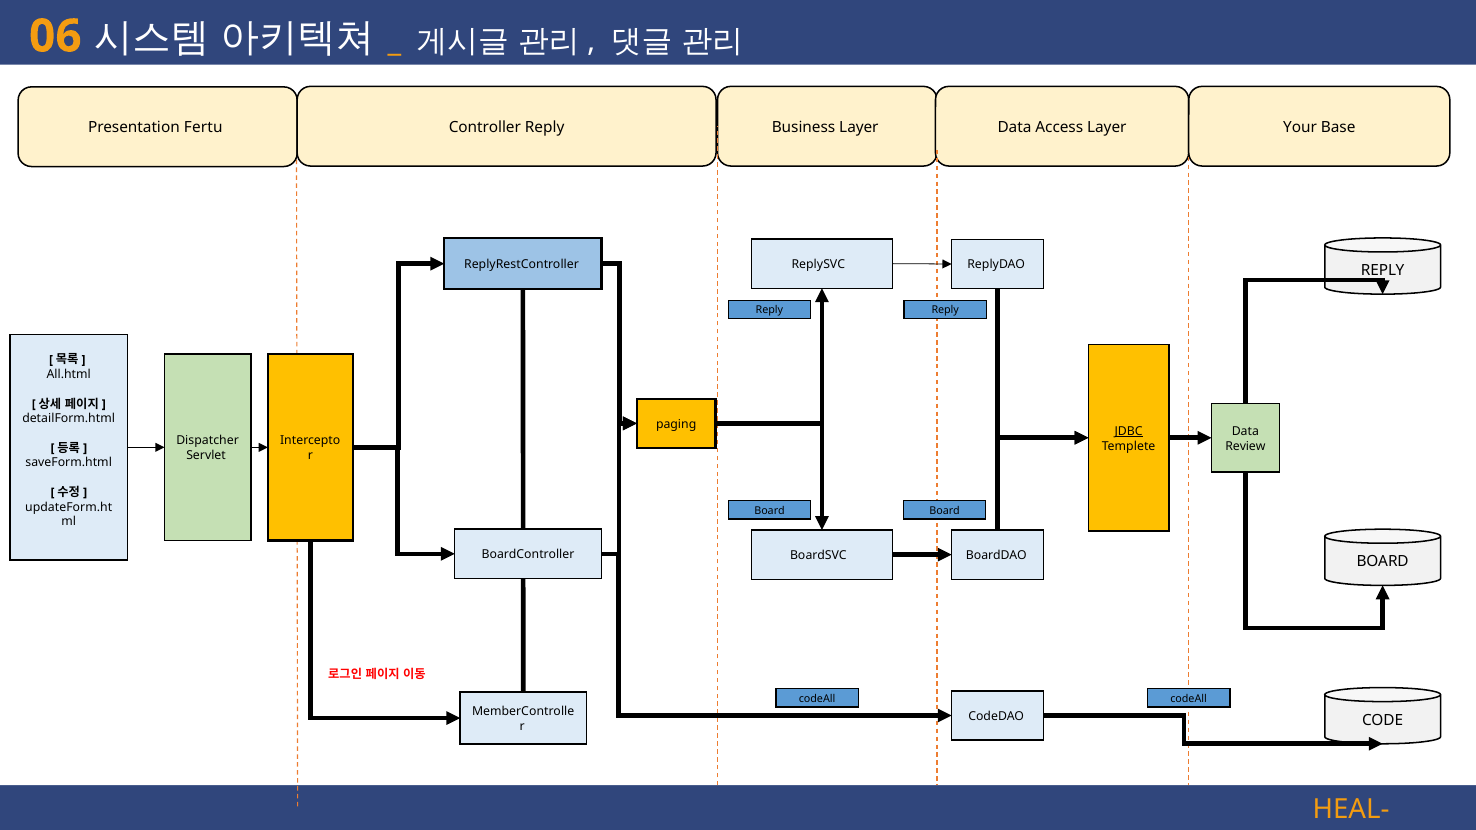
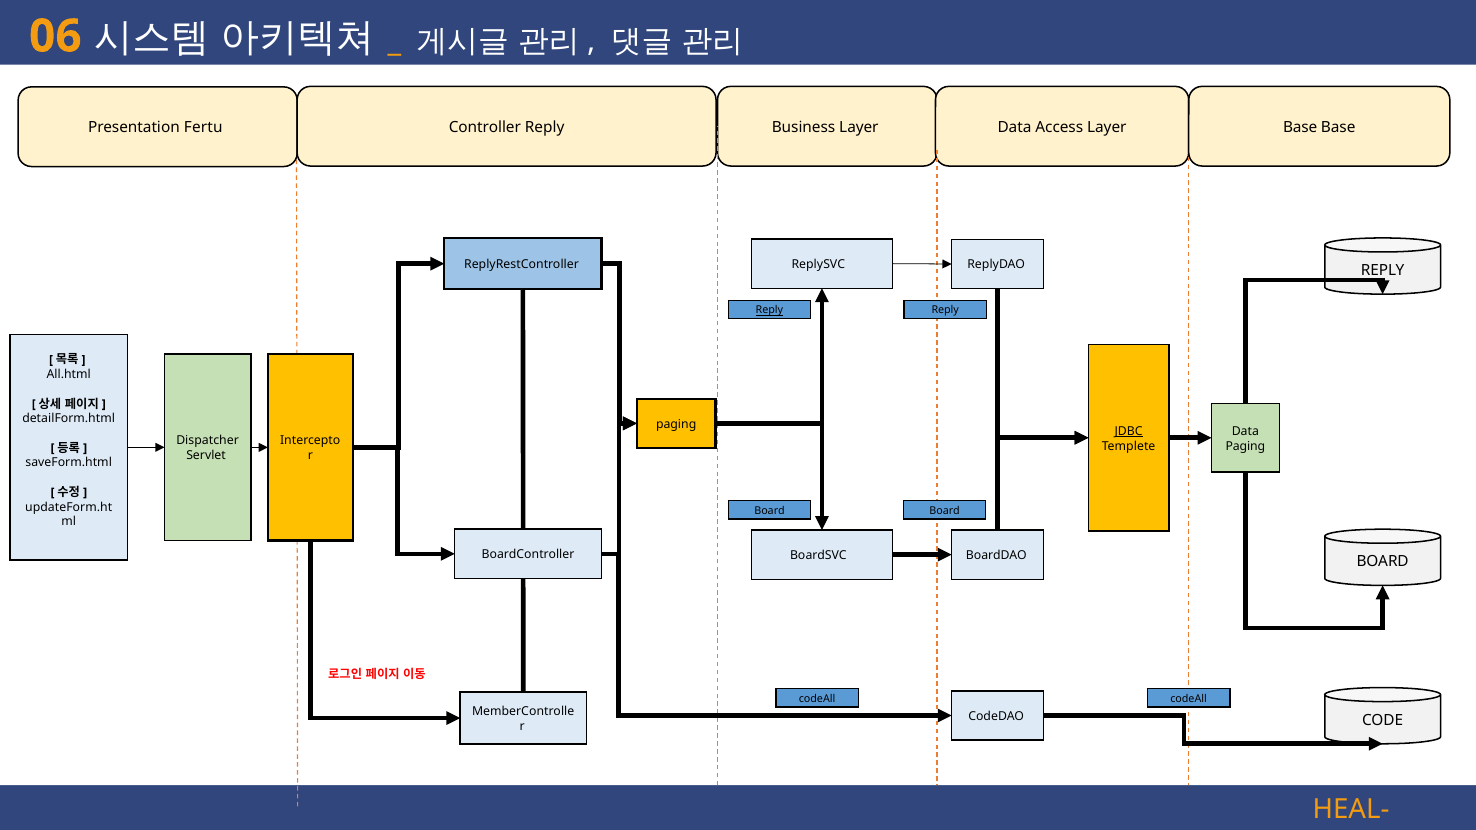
Layer Your: Your -> Base
Reply at (769, 310) underline: none -> present
Review at (1245, 446): Review -> Paging
